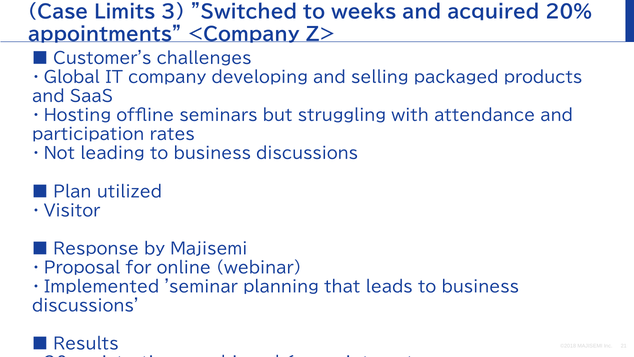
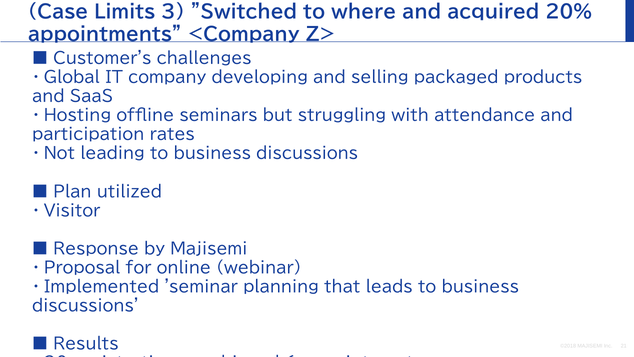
weeks: weeks -> where
